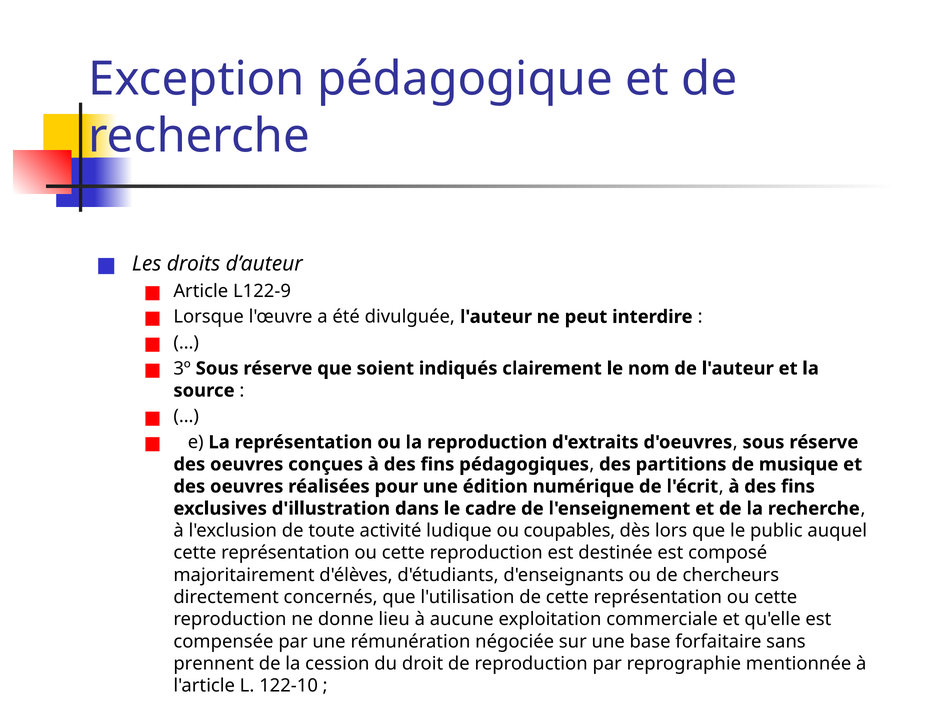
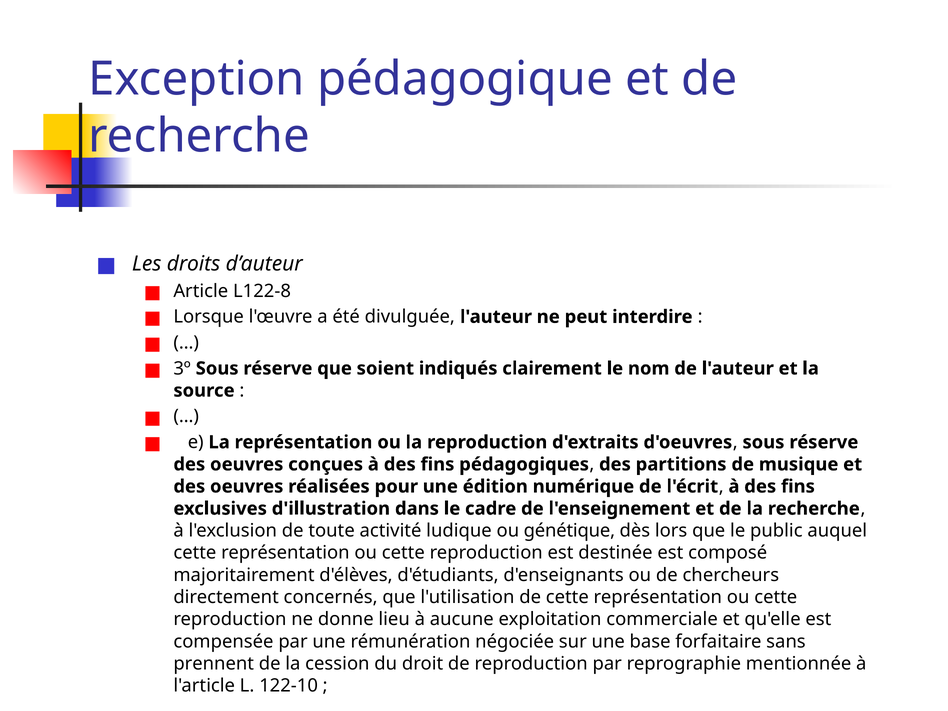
L122-9: L122-9 -> L122-8
coupables: coupables -> génétique
